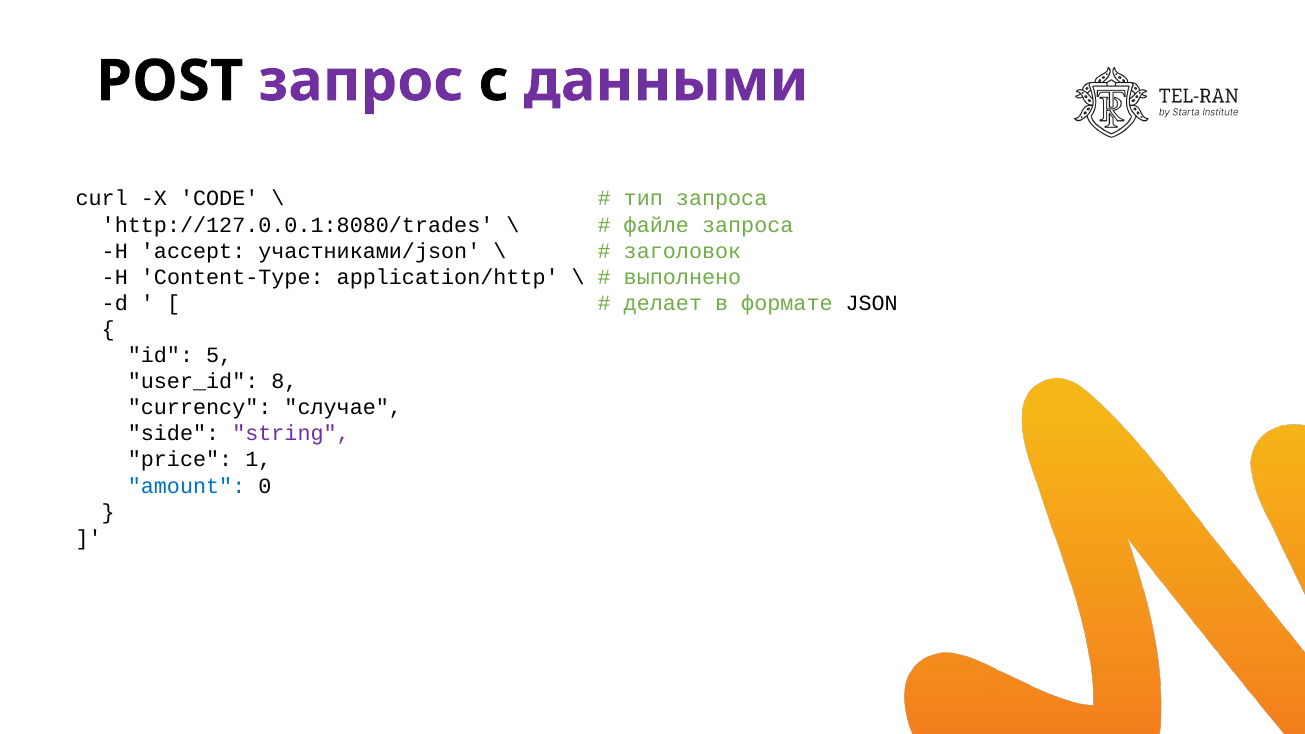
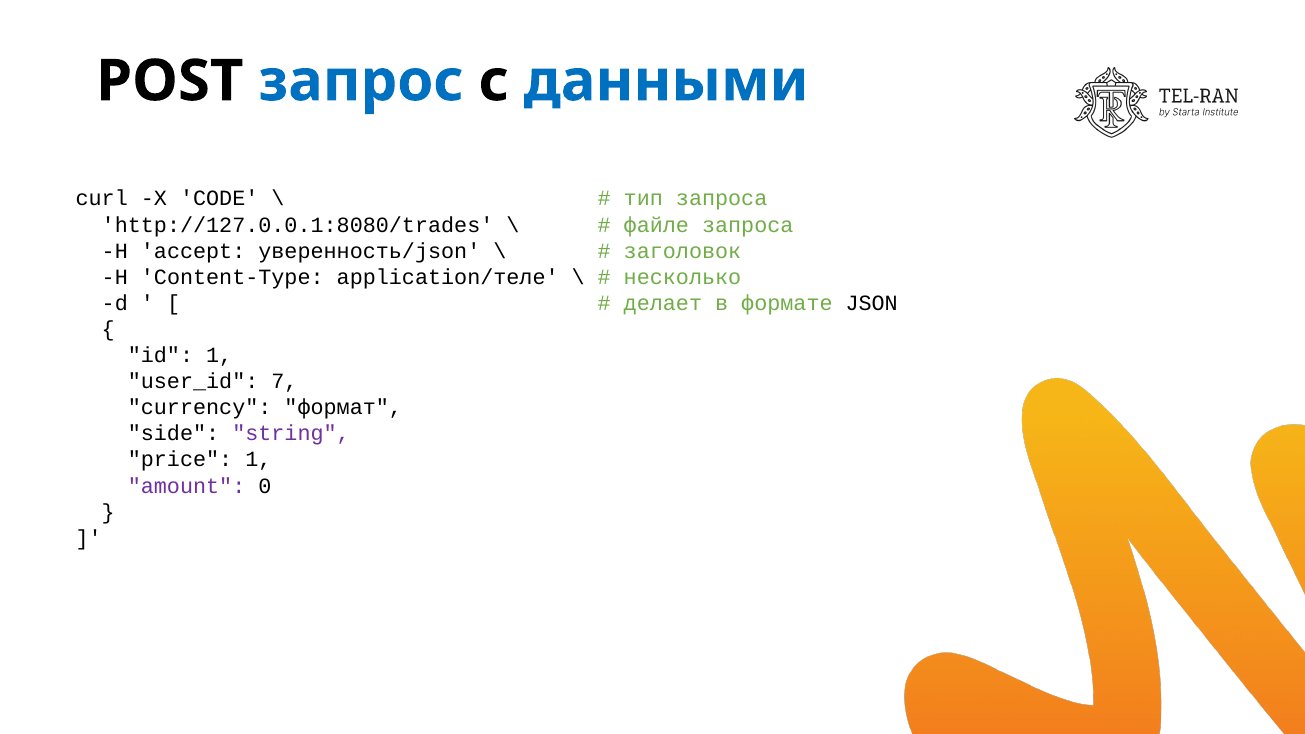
запрос colour: purple -> blue
данными colour: purple -> blue
участниками/json: участниками/json -> уверенность/json
application/http: application/http -> application/теле
выполнено: выполнено -> несколько
id 5: 5 -> 1
8: 8 -> 7
случае: случае -> формат
amount colour: blue -> purple
